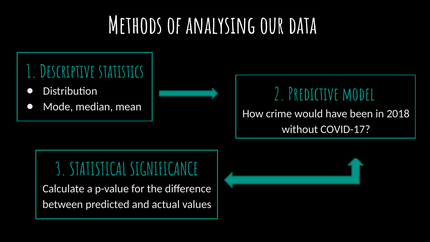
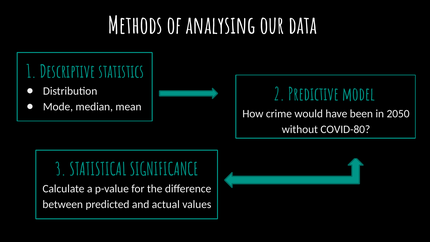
2018: 2018 -> 2050
COVID-17: COVID-17 -> COVID-80
